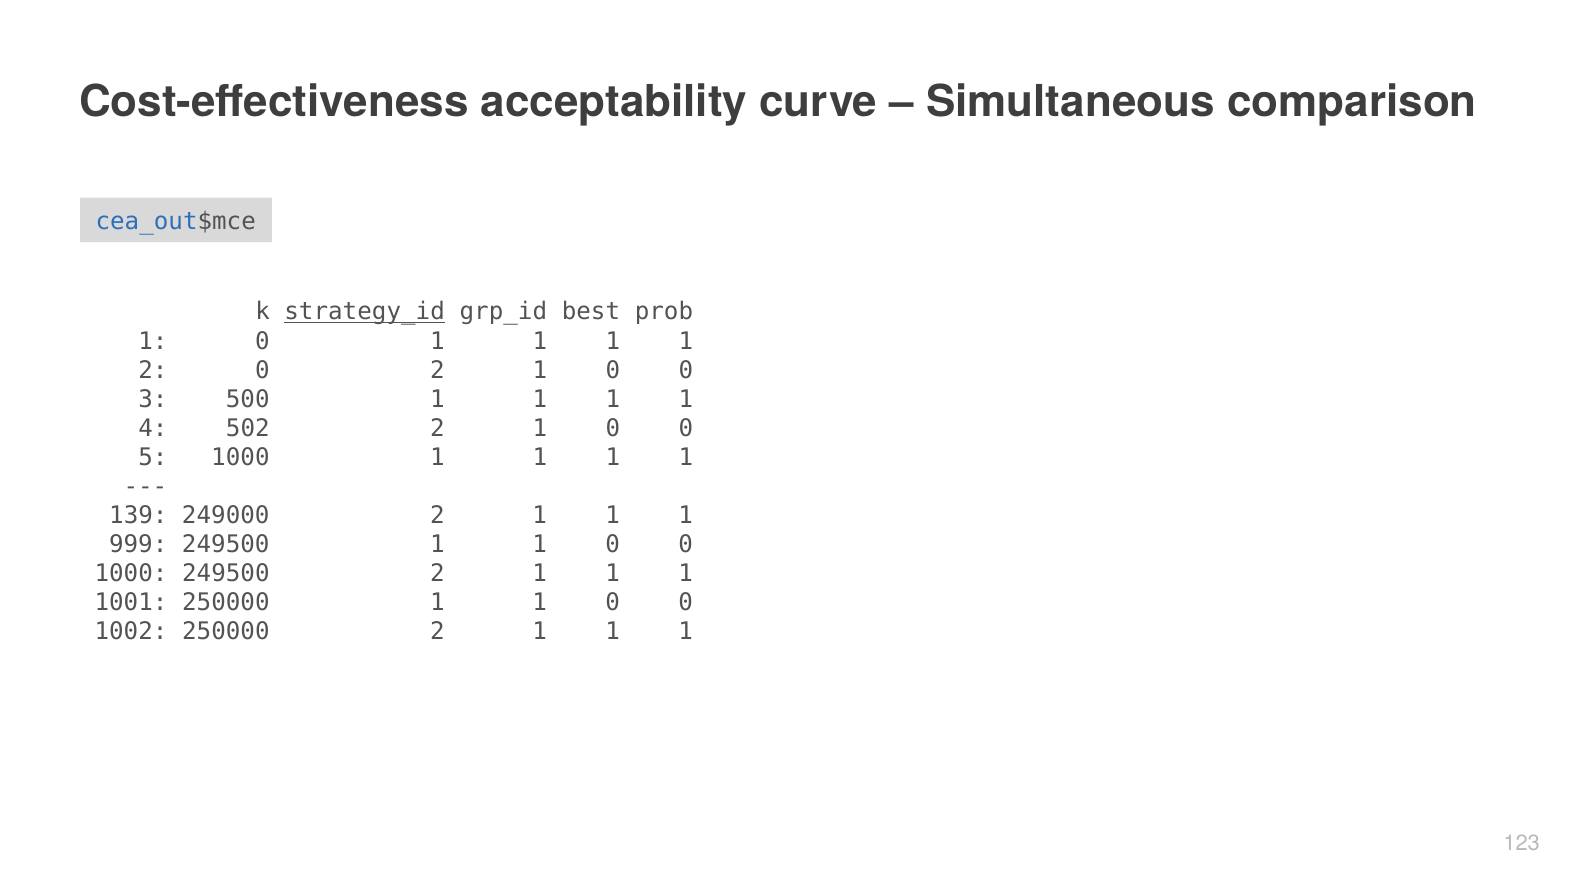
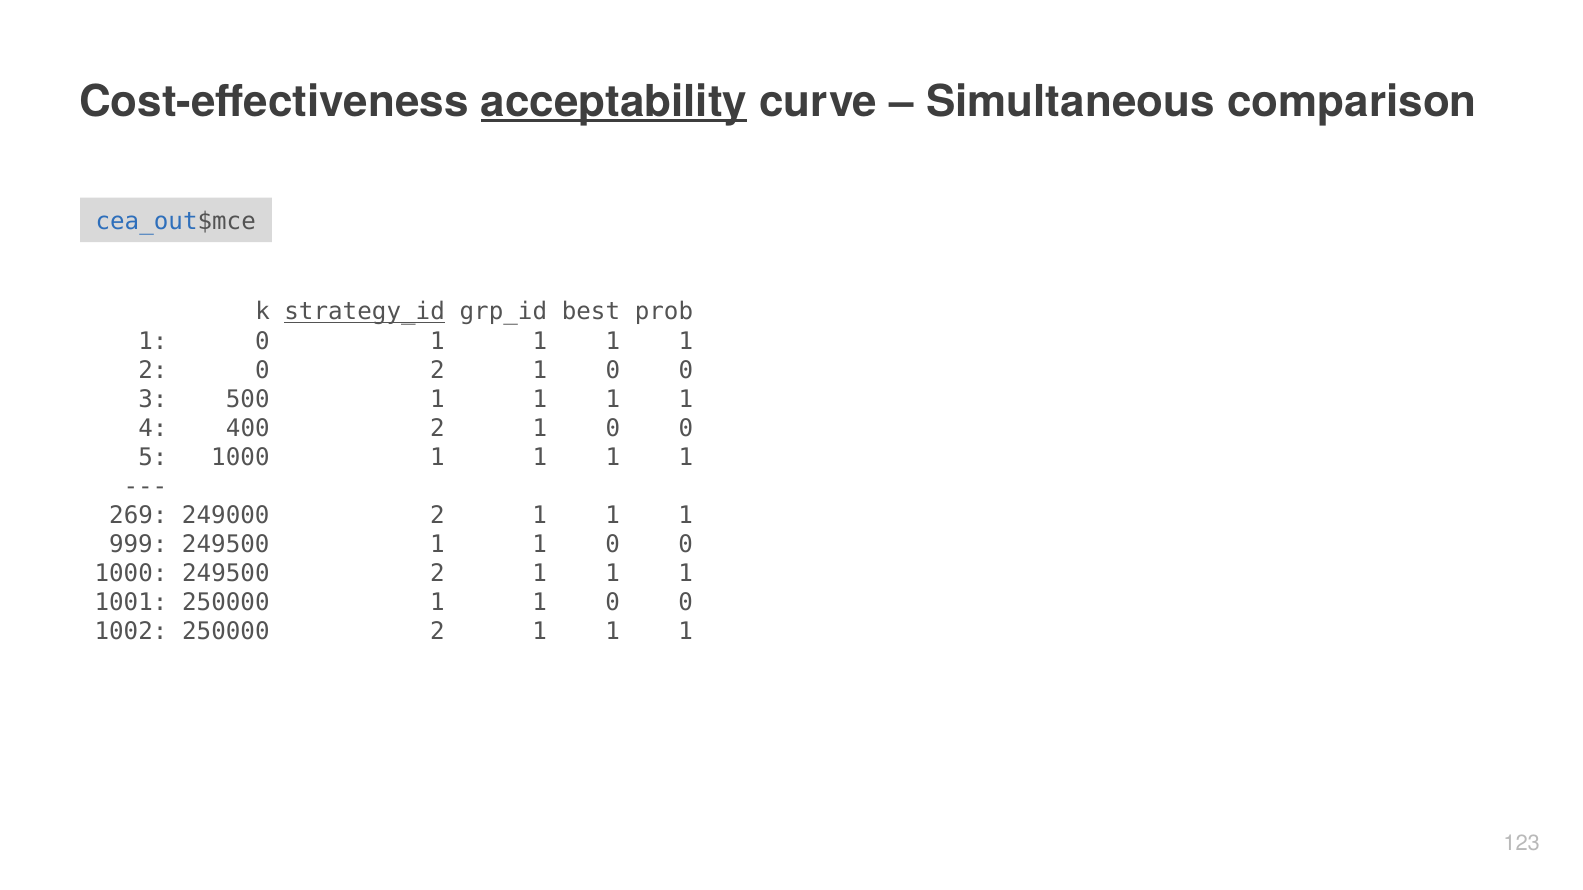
acceptability underline: none -> present
502: 502 -> 400
139: 139 -> 269
